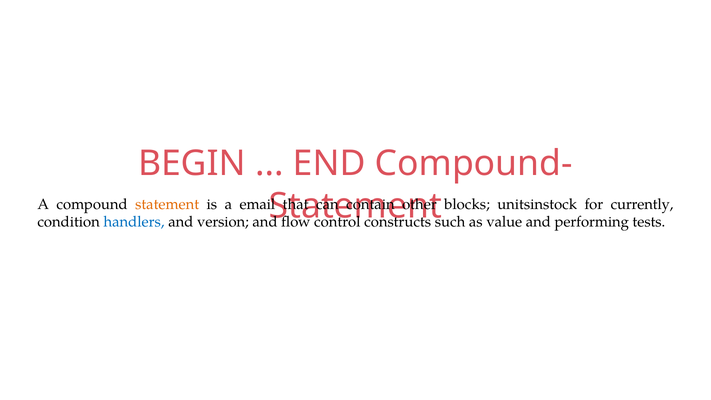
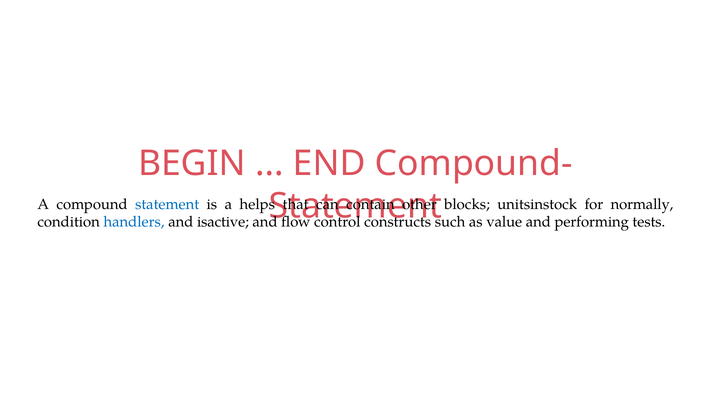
statement at (167, 204) colour: orange -> blue
email: email -> helps
currently: currently -> normally
version: version -> isactive
